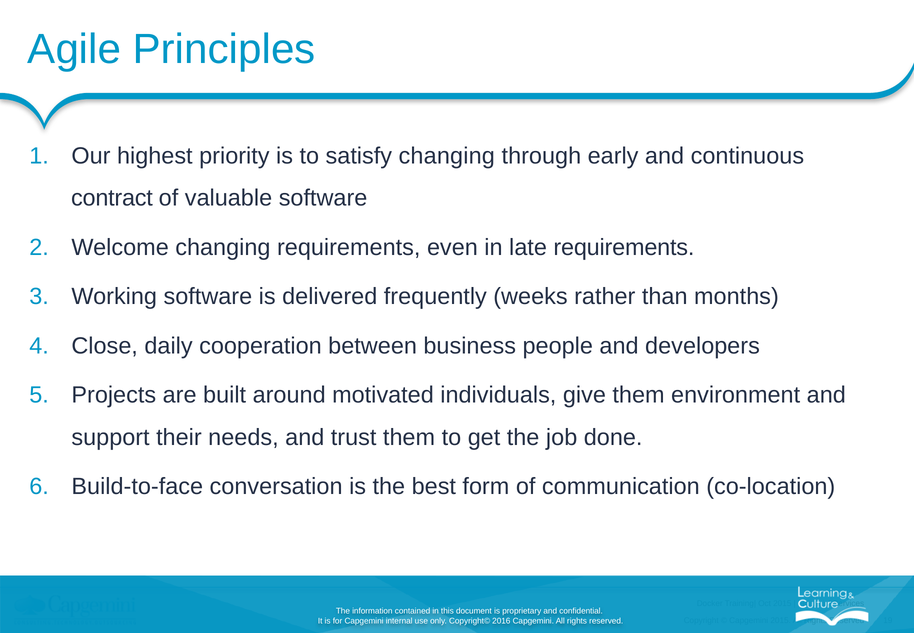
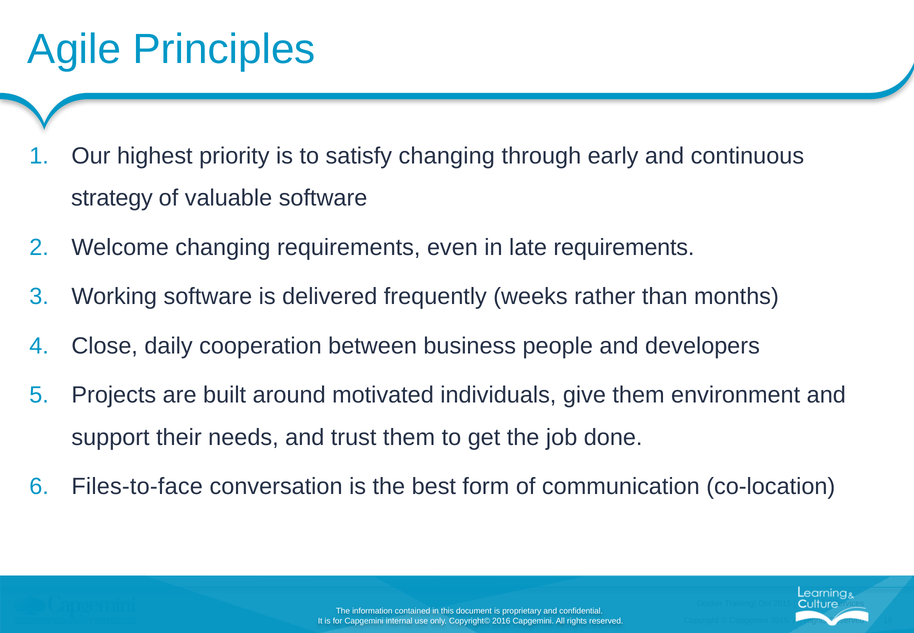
contract: contract -> strategy
Build-to-face: Build-to-face -> Files-to-face
